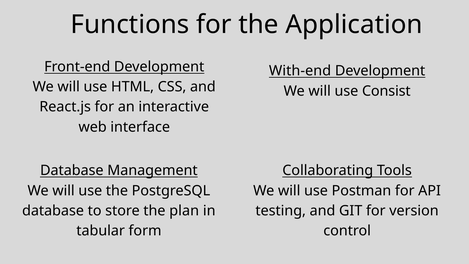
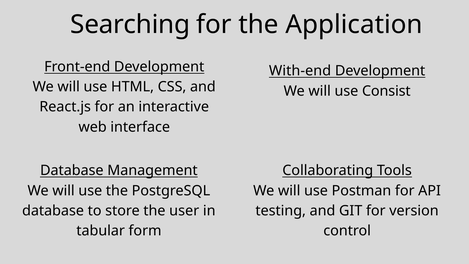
Functions: Functions -> Searching
plan: plan -> user
